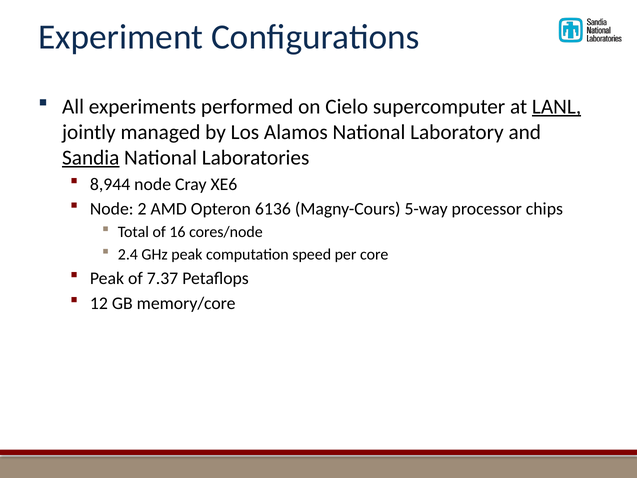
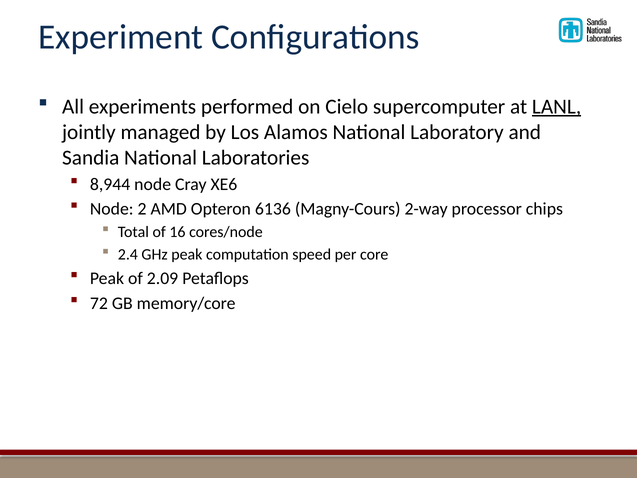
Sandia underline: present -> none
5-way: 5-way -> 2-way
7.37: 7.37 -> 2.09
12: 12 -> 72
